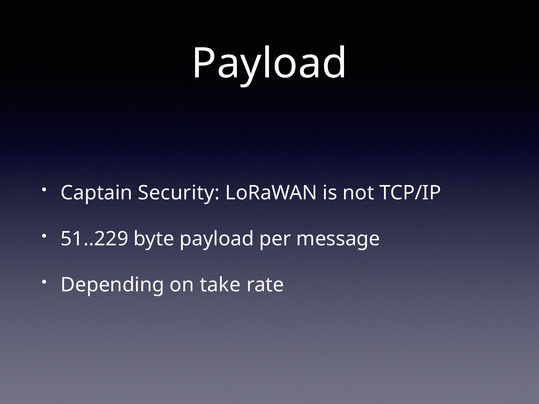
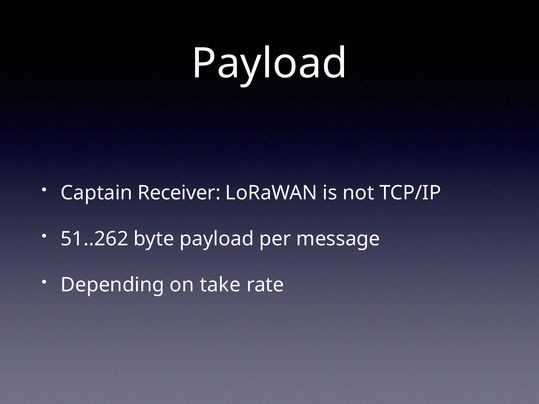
Security: Security -> Receiver
51..229: 51..229 -> 51..262
